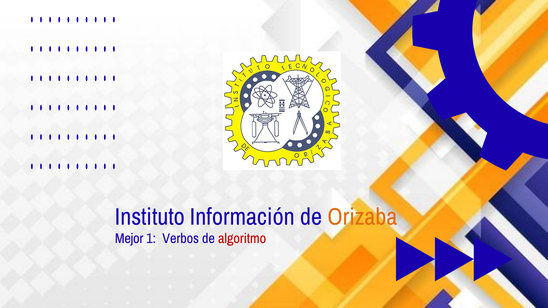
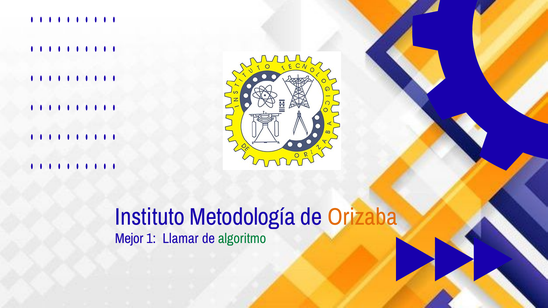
Información: Información -> Metodología
Verbos: Verbos -> Llamar
algoritmo colour: red -> green
